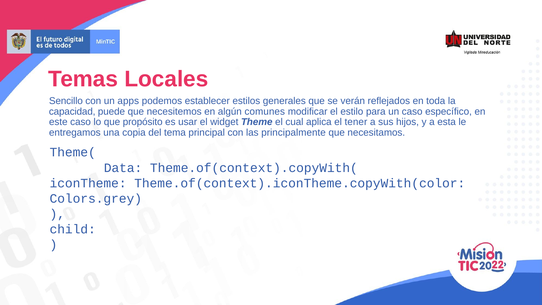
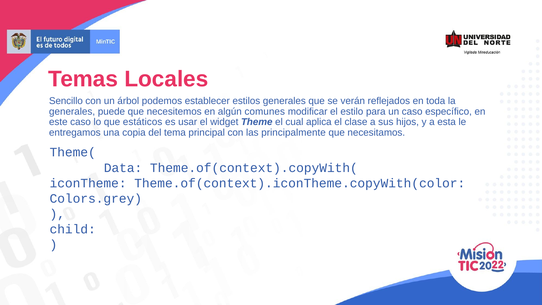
apps: apps -> árbol
capacidad at (72, 111): capacidad -> generales
propósito: propósito -> estáticos
tener: tener -> clase
